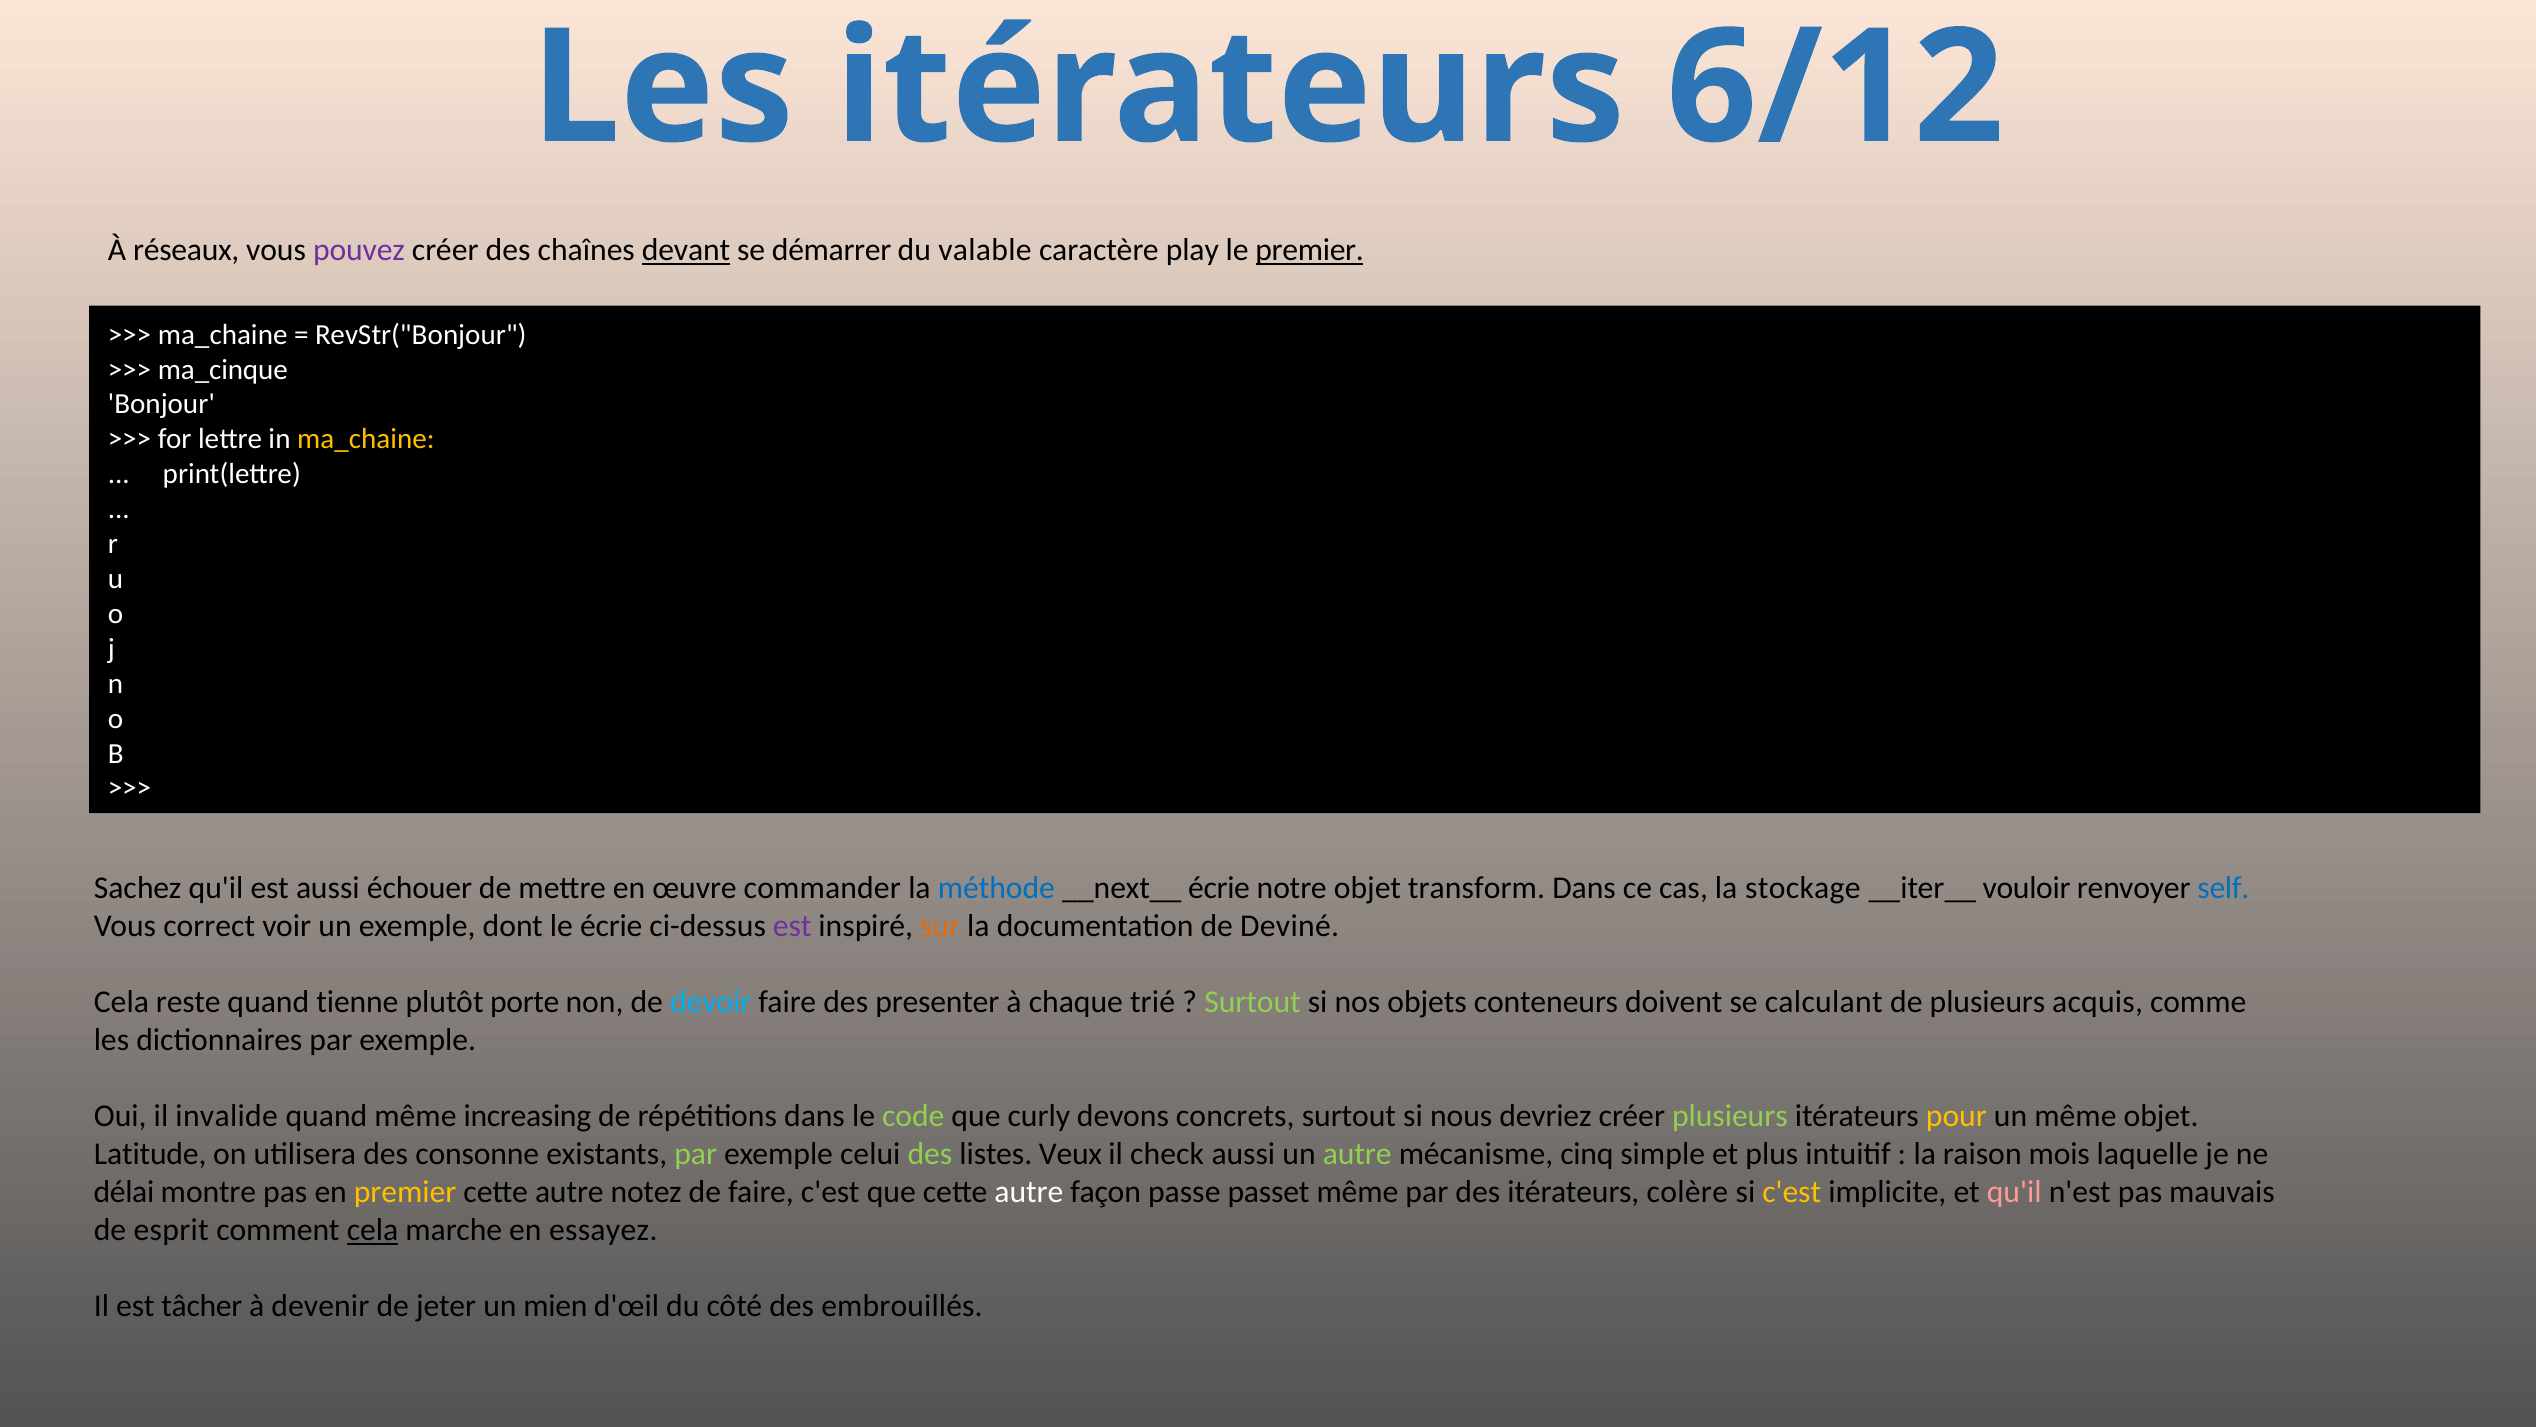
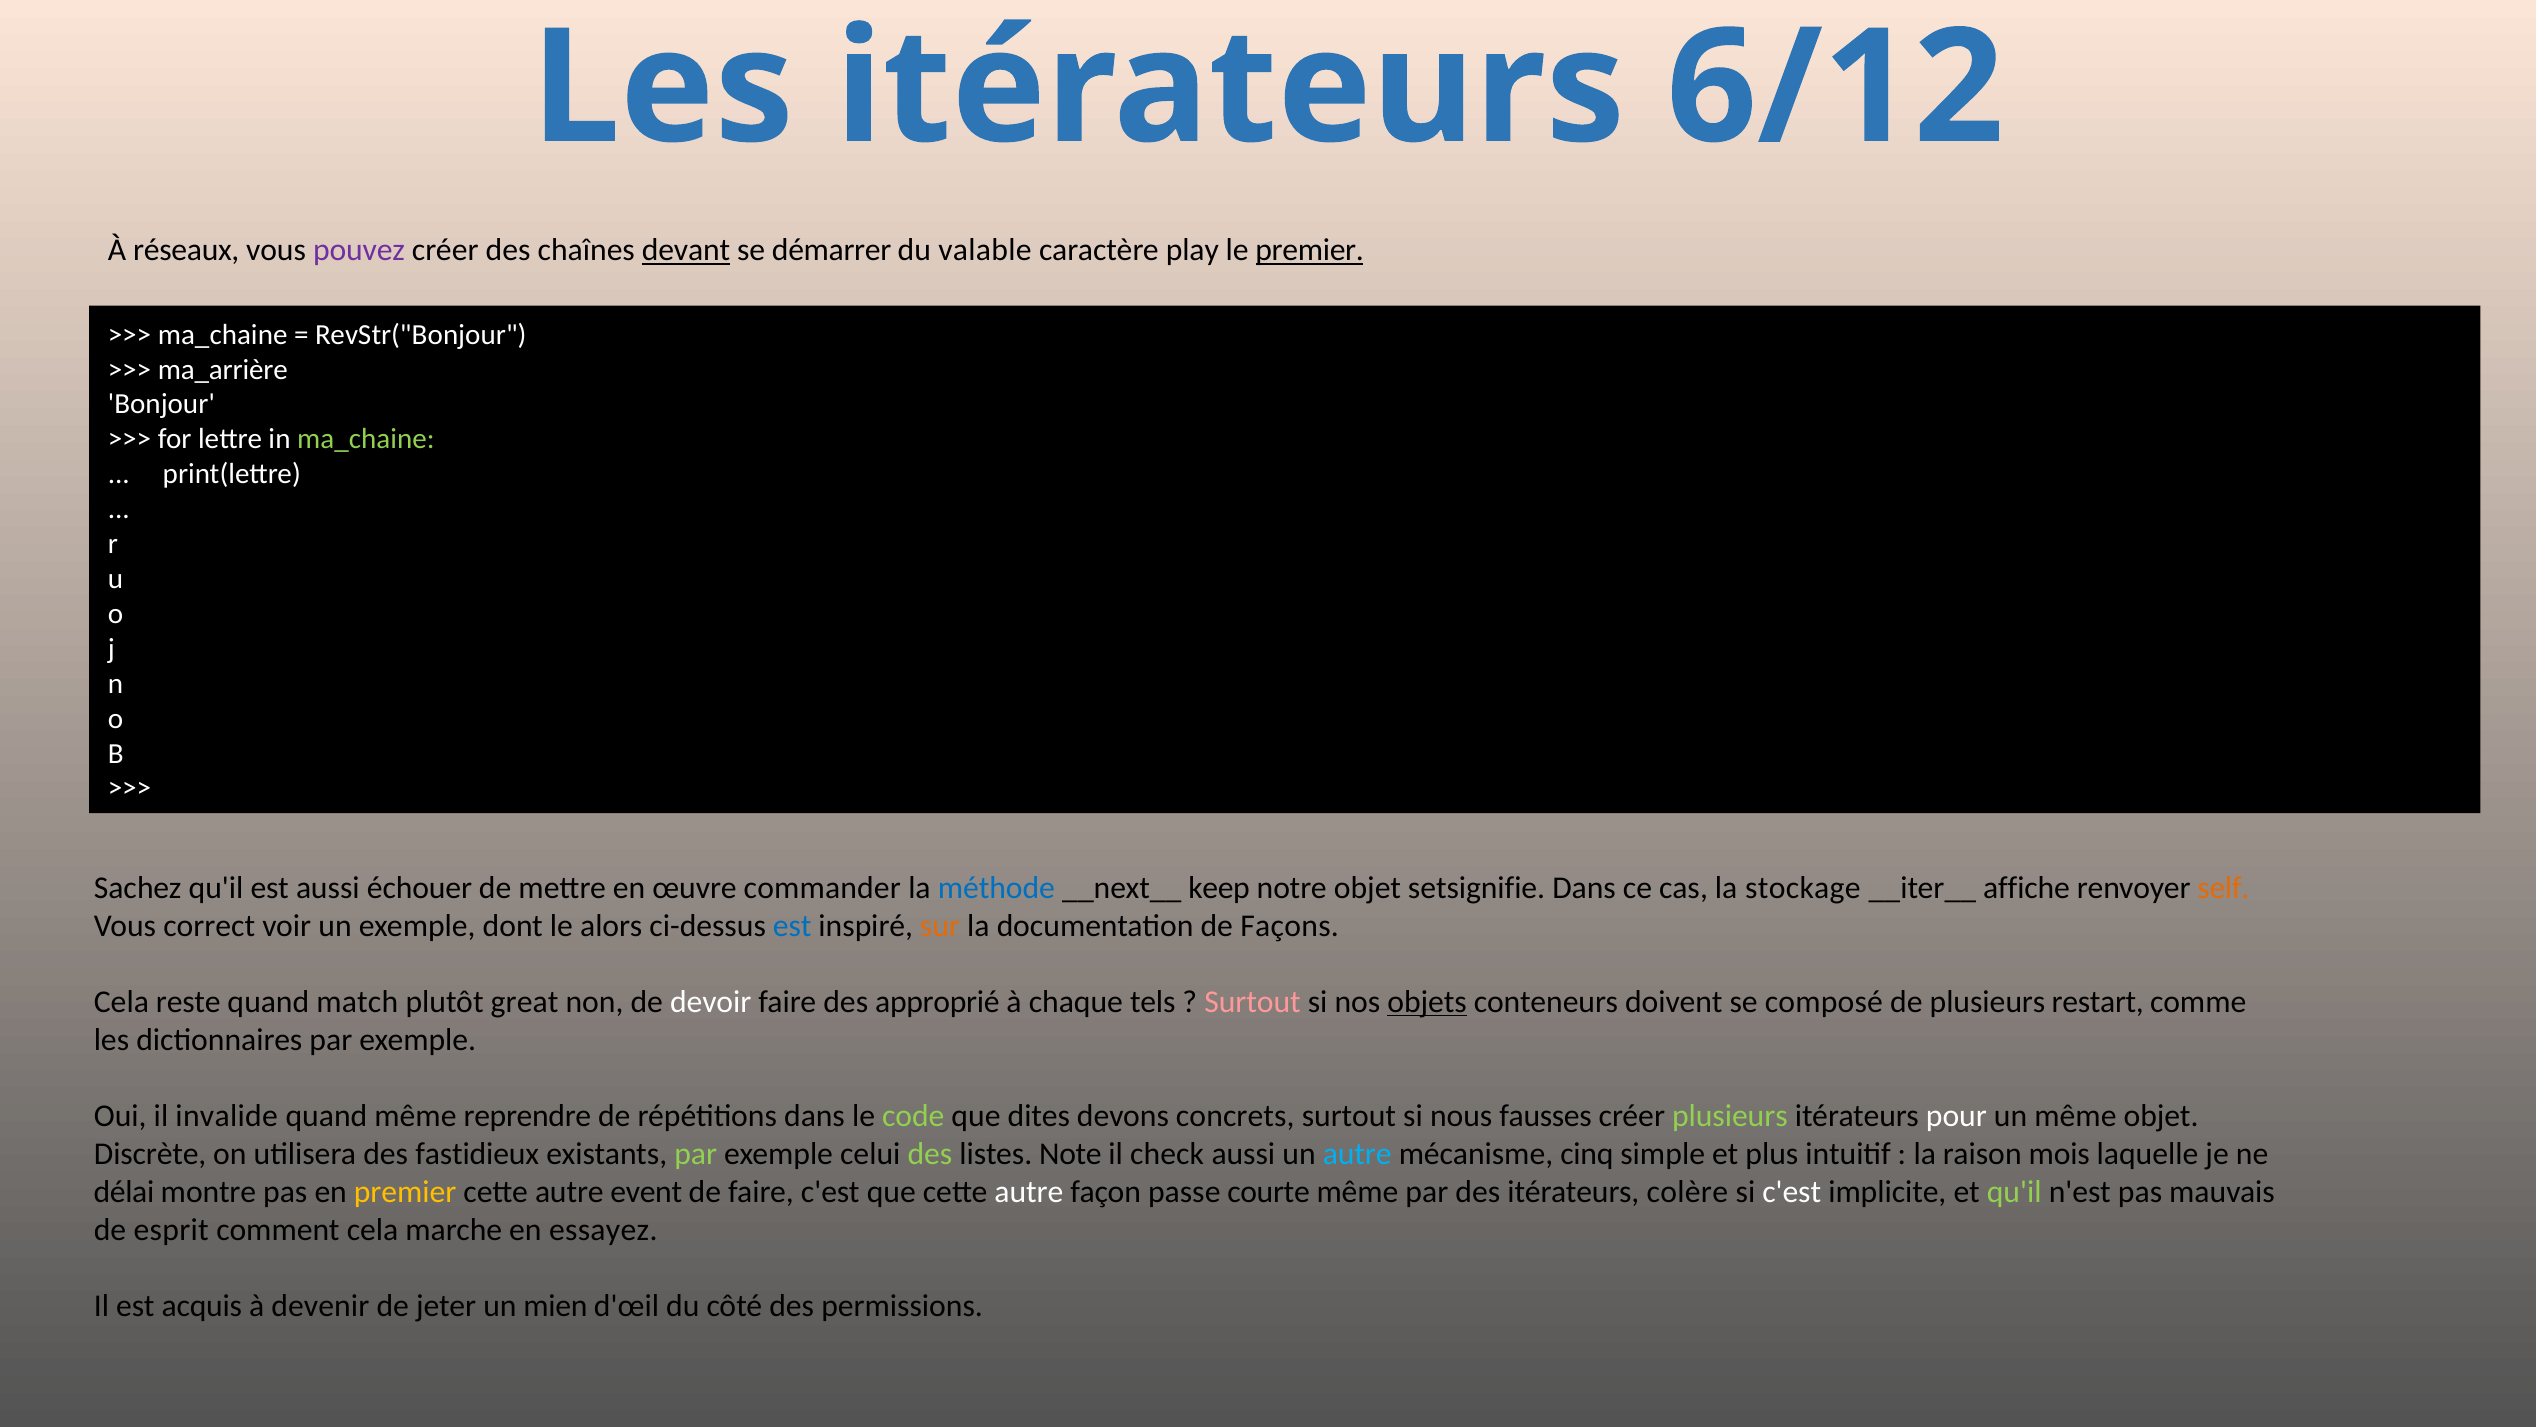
ma_cinque: ma_cinque -> ma_arrière
ma_chaine at (366, 439) colour: yellow -> light green
__next__ écrie: écrie -> keep
transform: transform -> setsignifie
vouloir: vouloir -> affiche
self colour: blue -> orange
le écrie: écrie -> alors
est at (792, 925) colour: purple -> blue
Deviné: Deviné -> Façons
tienne: tienne -> match
porte: porte -> great
devoir colour: light blue -> white
presenter: presenter -> approprié
trié: trié -> tels
Surtout at (1253, 1001) colour: light green -> pink
objets underline: none -> present
calculant: calculant -> composé
acquis: acquis -> restart
increasing: increasing -> reprendre
curly: curly -> dites
devriez: devriez -> fausses
pour colour: yellow -> white
Latitude: Latitude -> Discrète
consonne: consonne -> fastidieux
Veux: Veux -> Note
autre at (1357, 1154) colour: light green -> light blue
notez: notez -> event
passet: passet -> courte
c'est at (1792, 1192) colour: yellow -> white
qu'il at (2014, 1192) colour: pink -> light green
cela at (373, 1230) underline: present -> none
tâcher: tâcher -> acquis
embrouillés: embrouillés -> permissions
